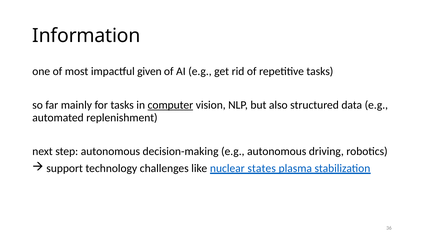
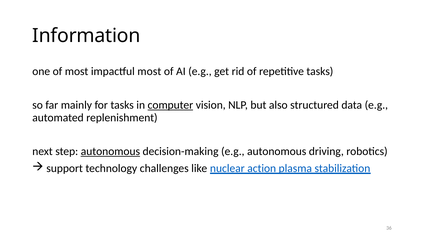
impactful given: given -> most
autonomous at (110, 151) underline: none -> present
states: states -> action
